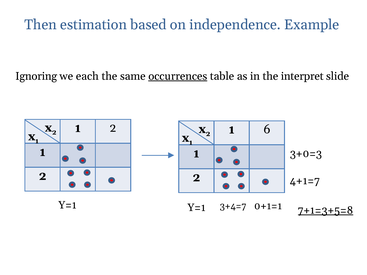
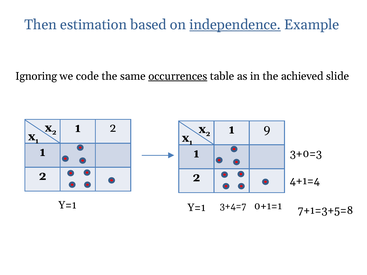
independence underline: none -> present
each: each -> code
interpret: interpret -> achieved
6: 6 -> 9
4+1=7: 4+1=7 -> 4+1=4
7+1=3+5=8 underline: present -> none
